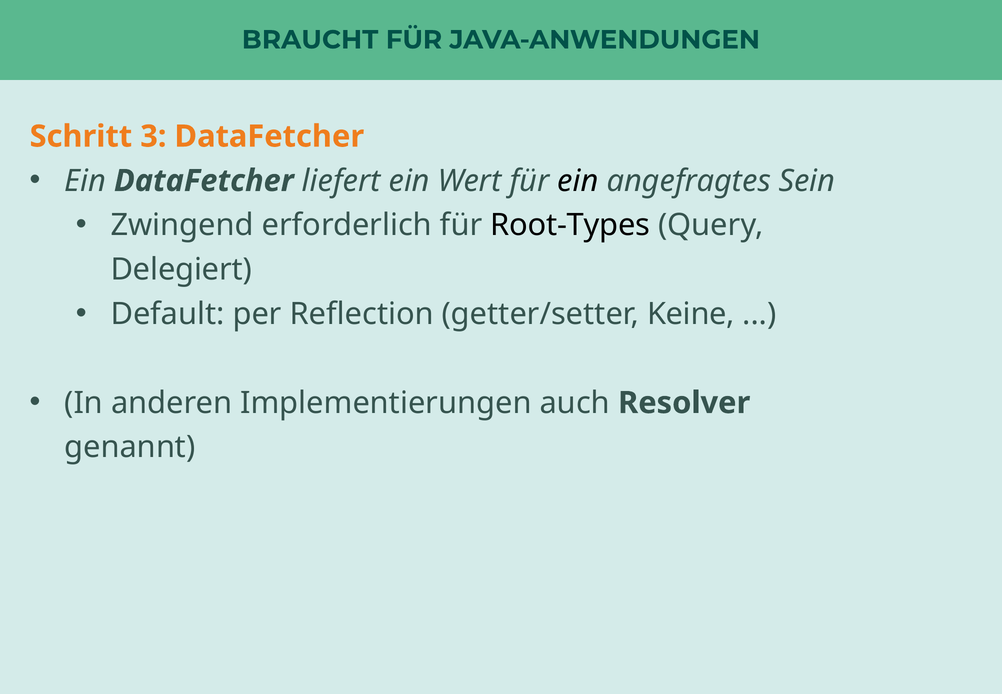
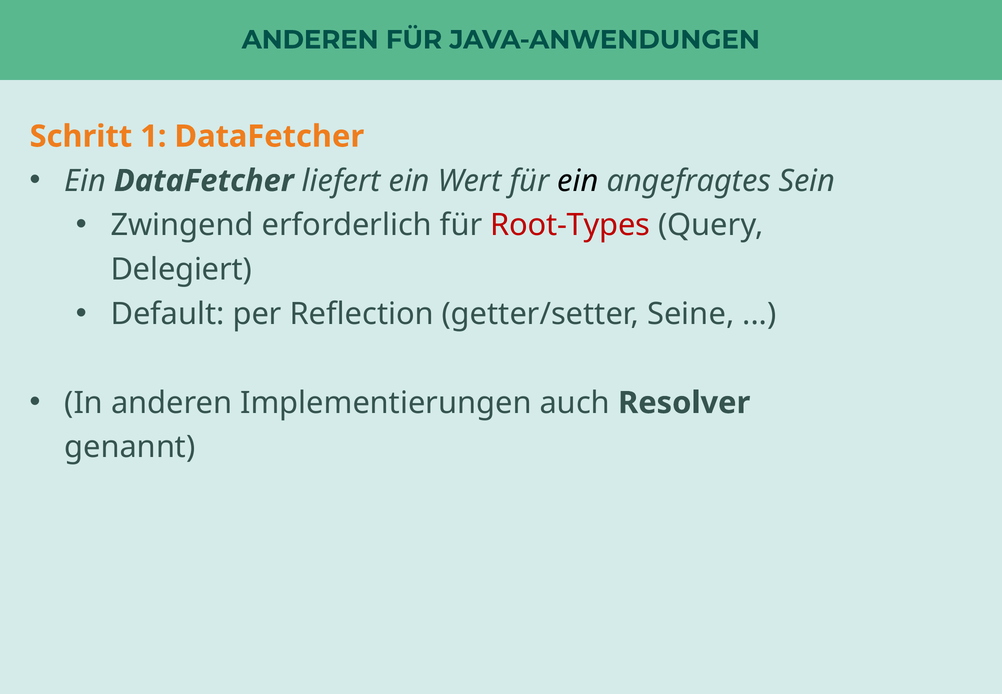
BRAUCHT at (310, 40): BRAUCHT -> ANDEREN
3: 3 -> 1
Root-Types colour: black -> red
Keine: Keine -> Seine
